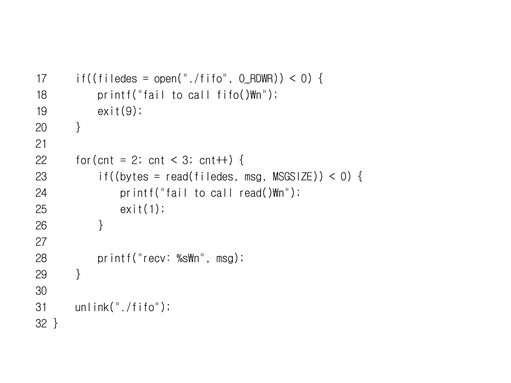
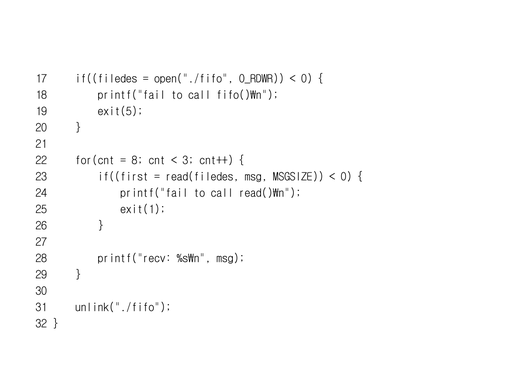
exit(9: exit(9 -> exit(5
2: 2 -> 8
if((bytes: if((bytes -> if((first
